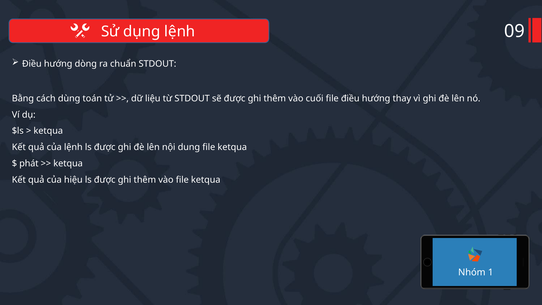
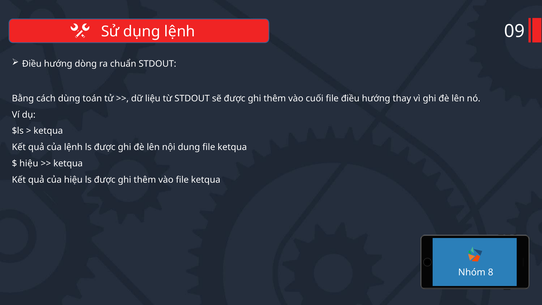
phát at (29, 164): phát -> hiệu
1: 1 -> 8
